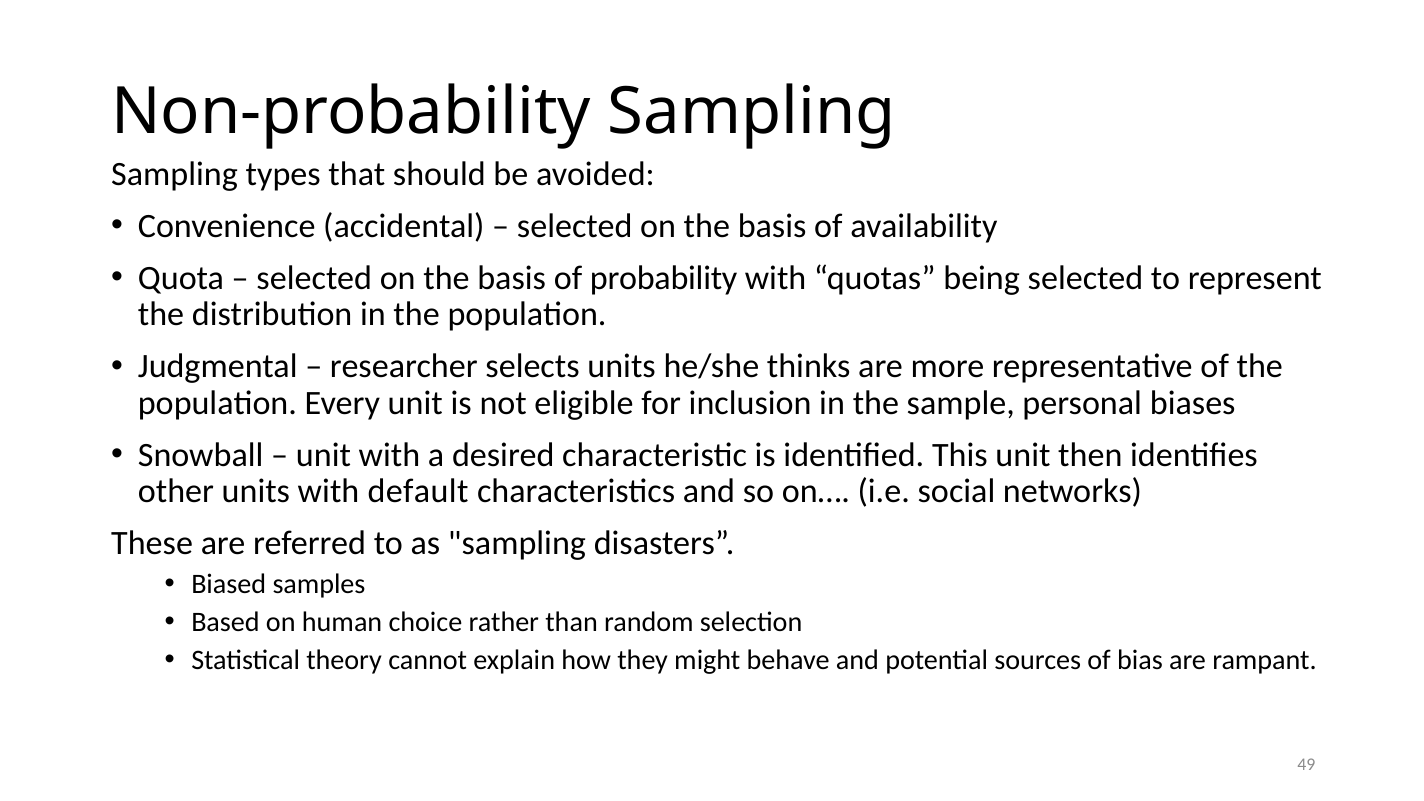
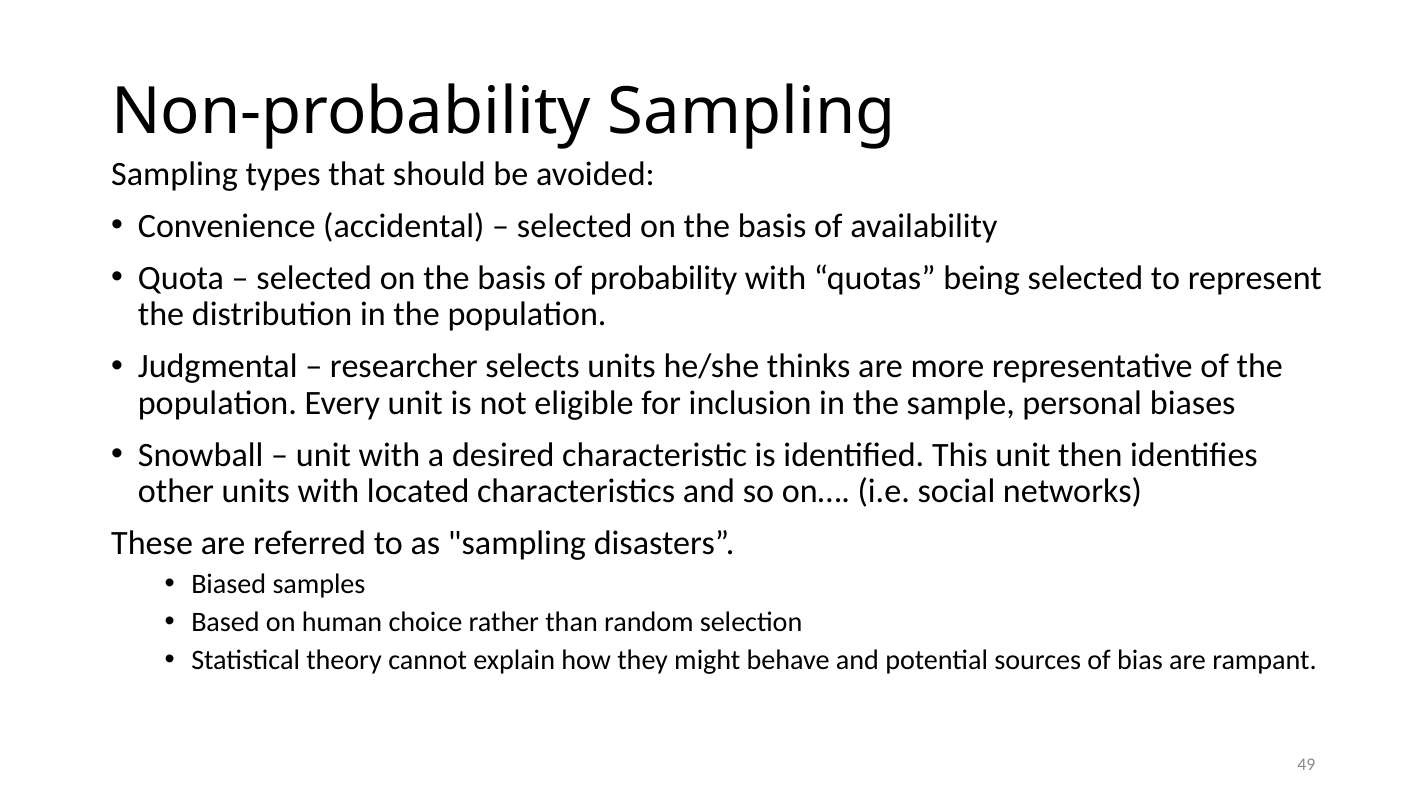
default: default -> located
